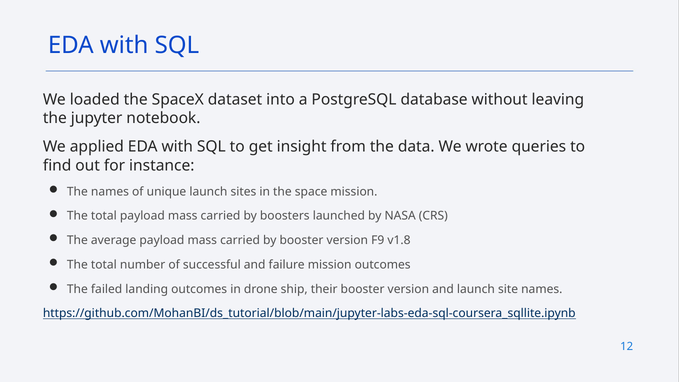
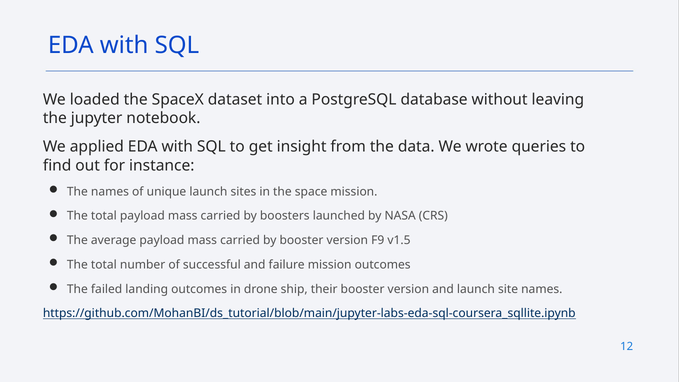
v1.8: v1.8 -> v1.5
